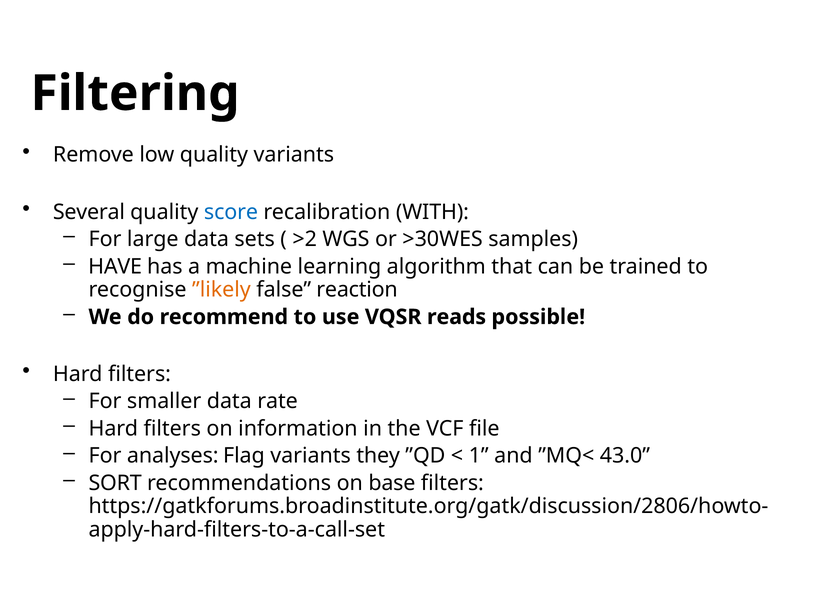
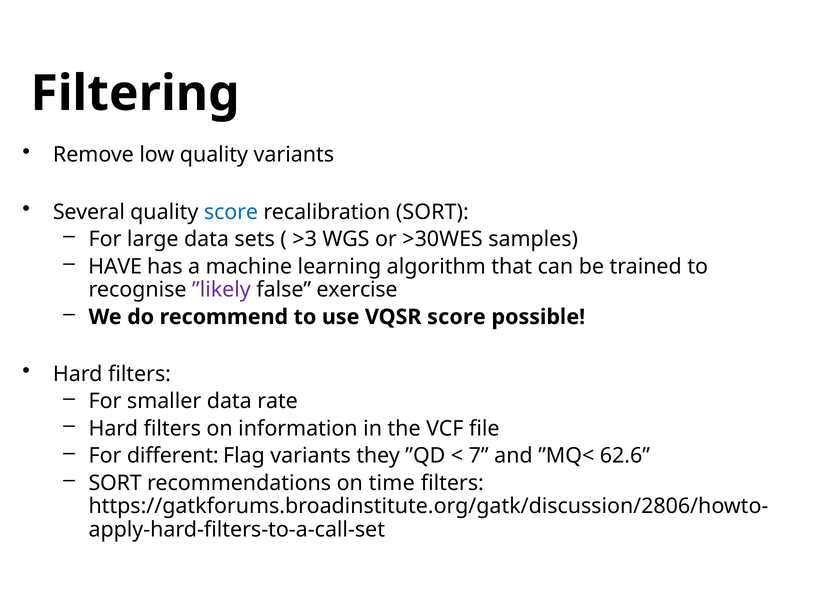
recalibration WITH: WITH -> SORT
>2: >2 -> >3
”likely colour: orange -> purple
reaction: reaction -> exercise
VQSR reads: reads -> score
analyses: analyses -> different
1: 1 -> 7
43.0: 43.0 -> 62.6
base: base -> time
